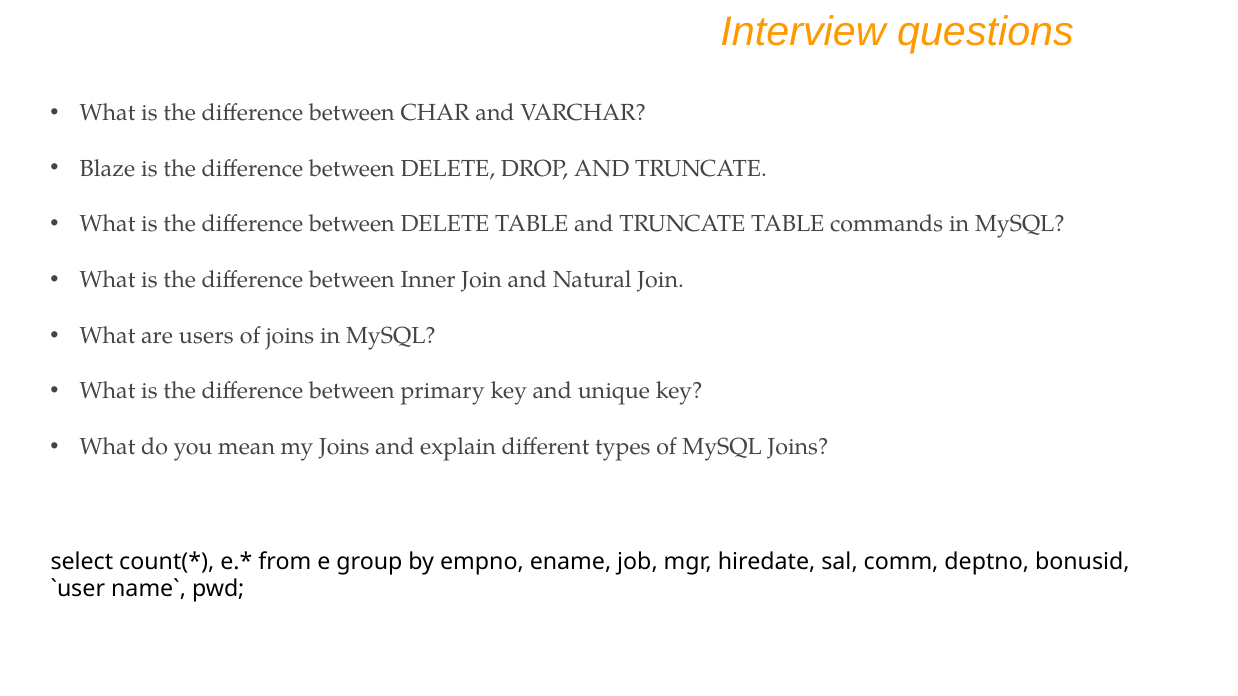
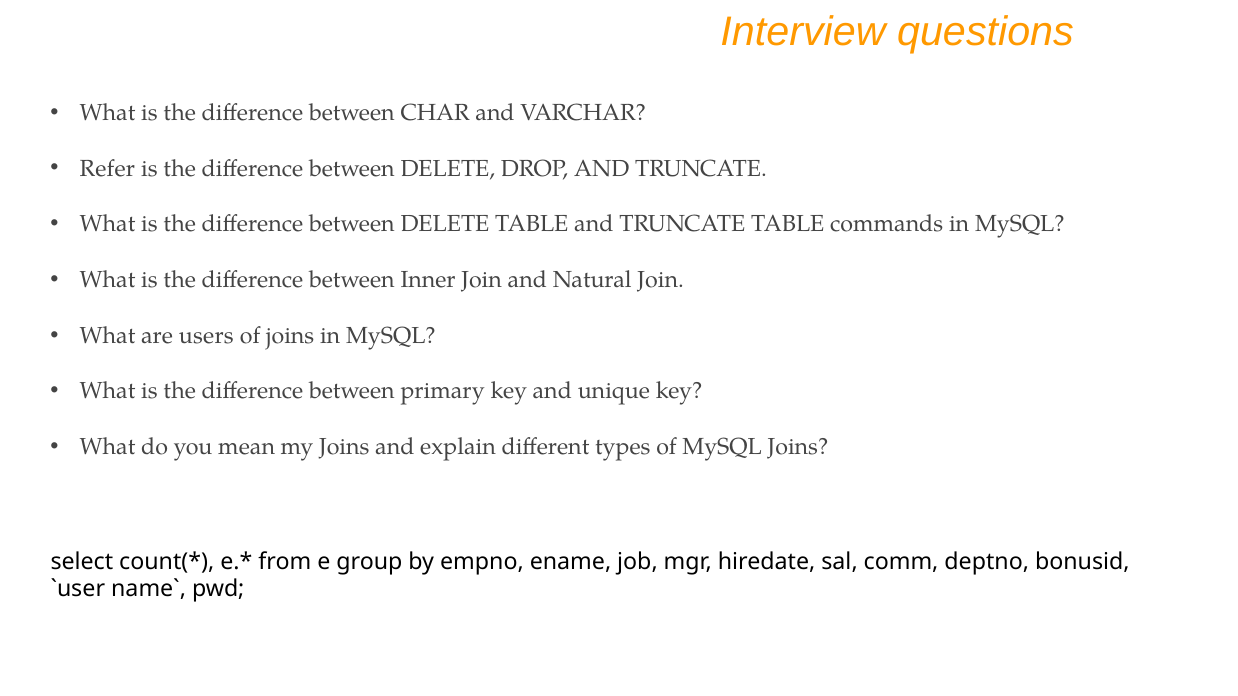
Blaze: Blaze -> Refer
